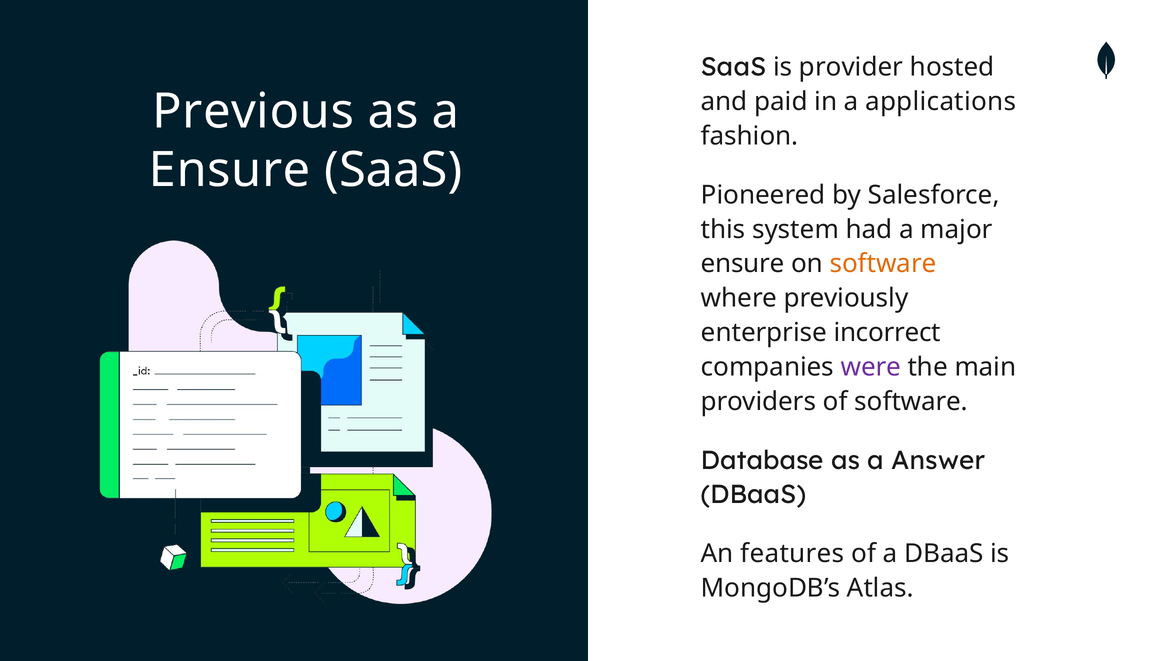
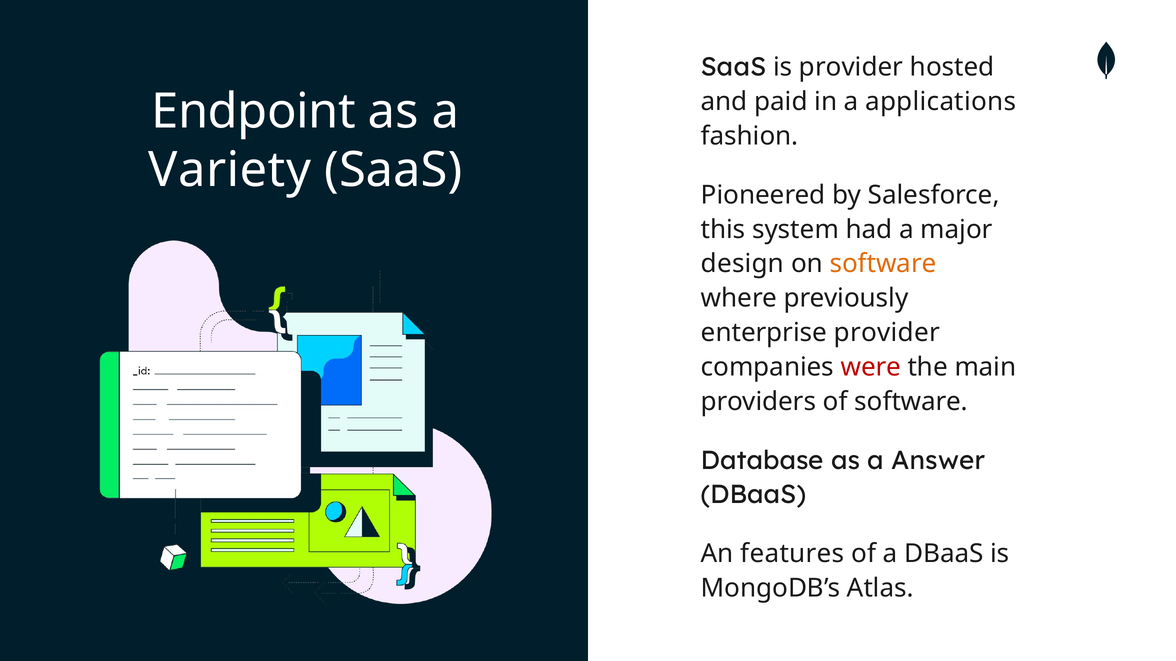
Previous: Previous -> Endpoint
Ensure at (230, 170): Ensure -> Variety
ensure at (743, 264): ensure -> design
enterprise incorrect: incorrect -> provider
were colour: purple -> red
